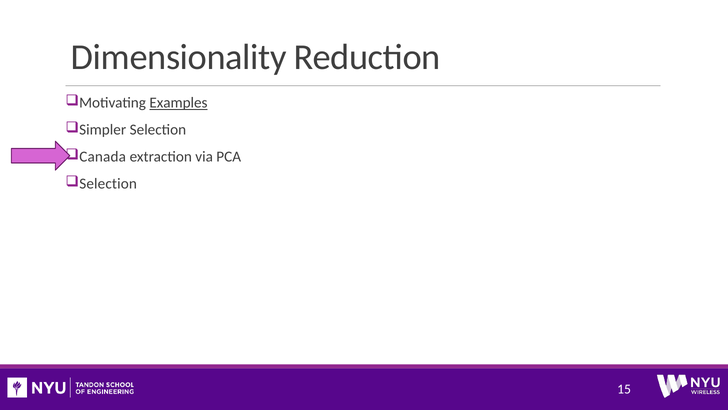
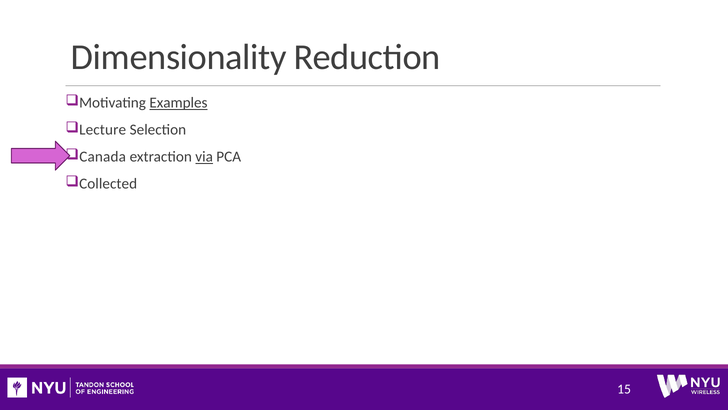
Simpler: Simpler -> Lecture
via underline: none -> present
Selection at (108, 184): Selection -> Collected
